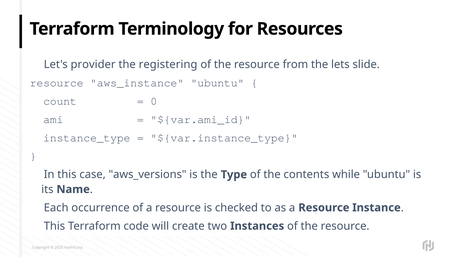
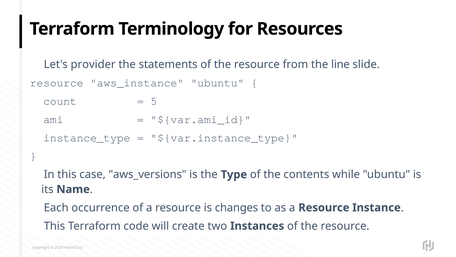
registering: registering -> statements
lets: lets -> line
0: 0 -> 5
checked: checked -> changes
